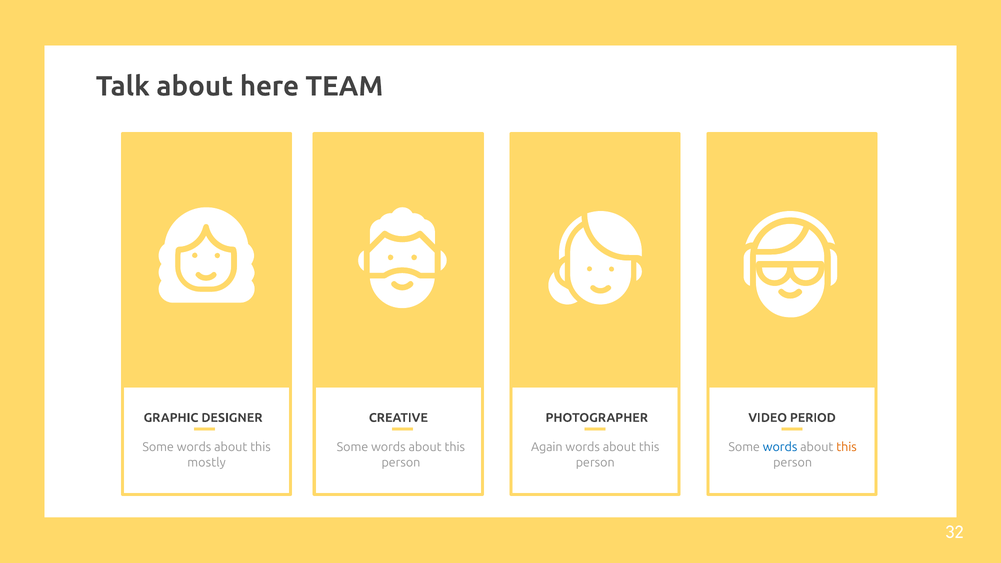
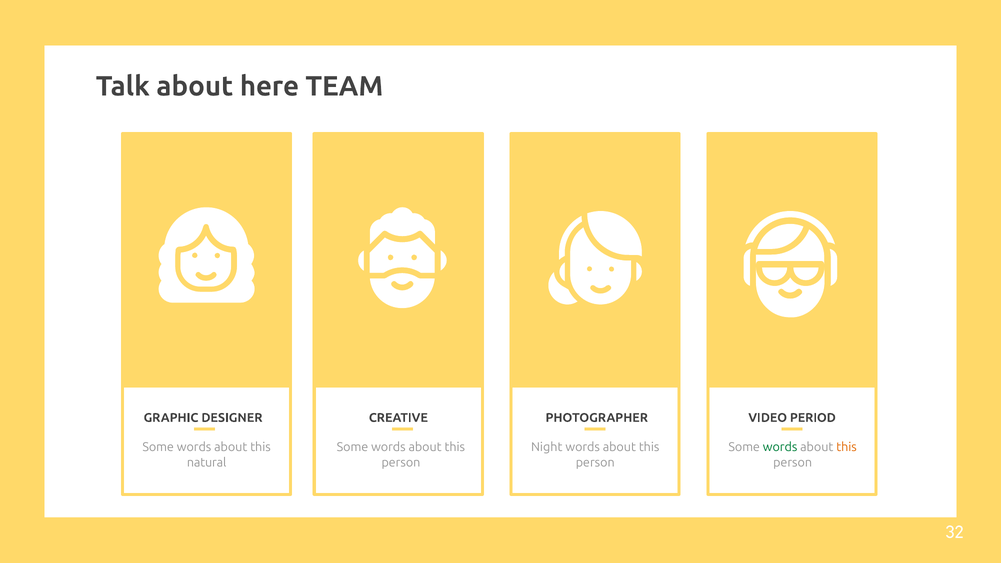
Again: Again -> Night
words at (780, 447) colour: blue -> green
mostly: mostly -> natural
